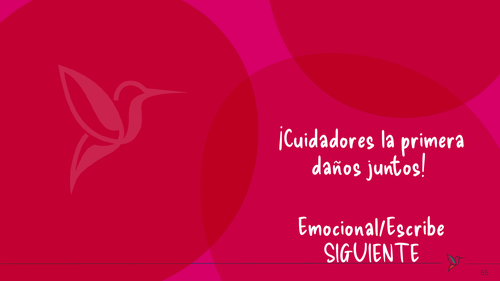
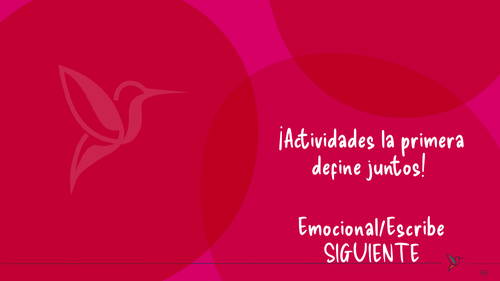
¡Cuidadores: ¡Cuidadores -> ¡Actividades
daños: daños -> define
